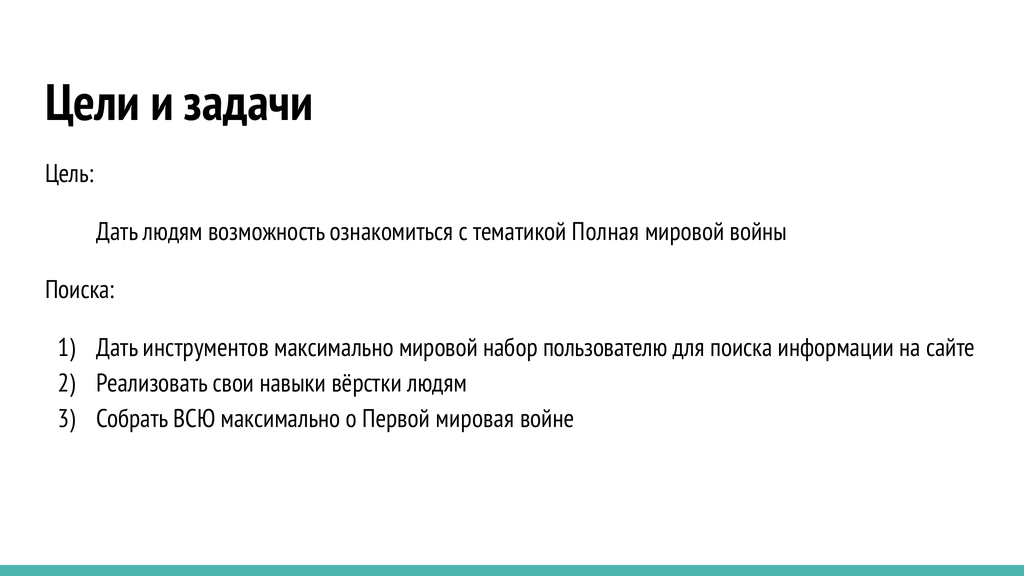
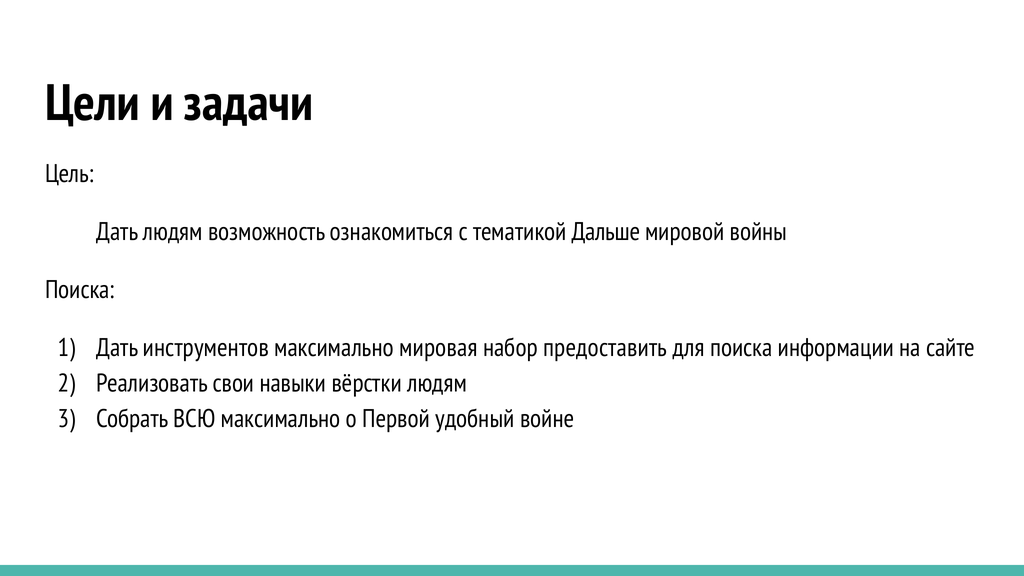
Полная: Полная -> Дальше
максимально мировой: мировой -> мировая
пользователю: пользователю -> предоставить
мировая: мировая -> удобный
